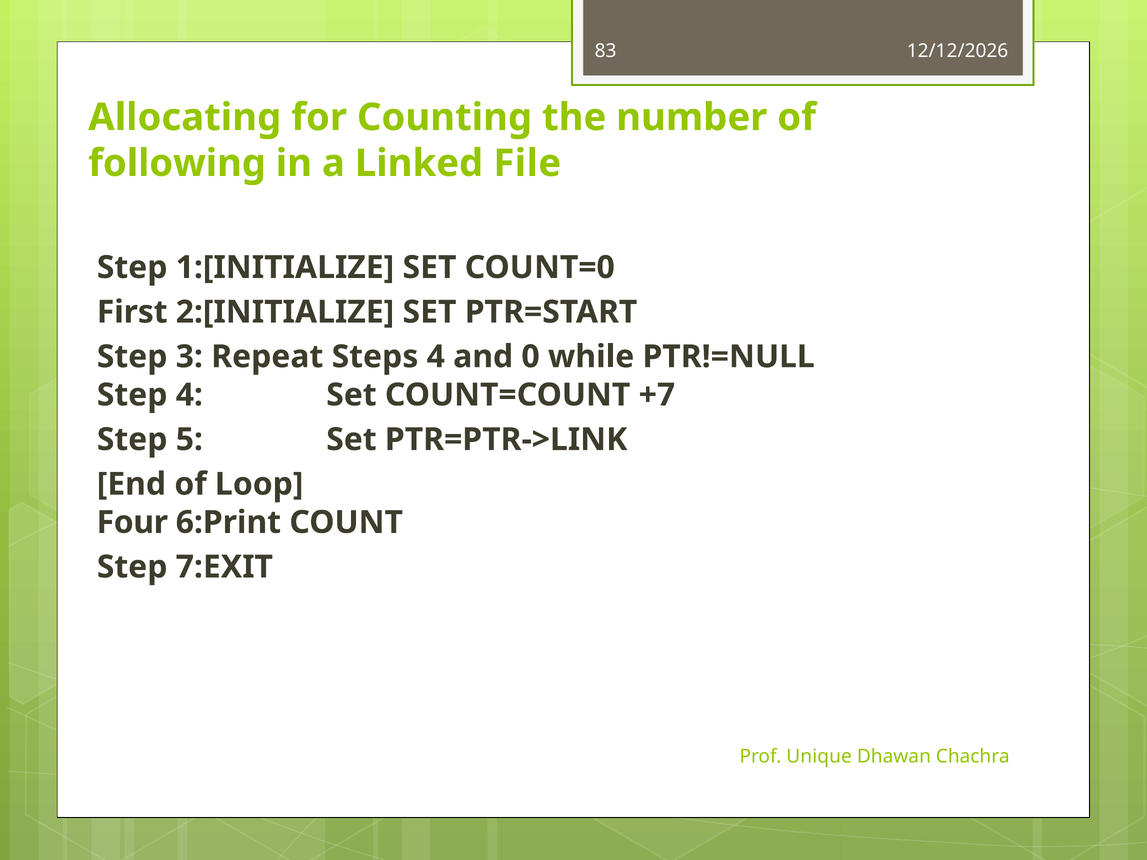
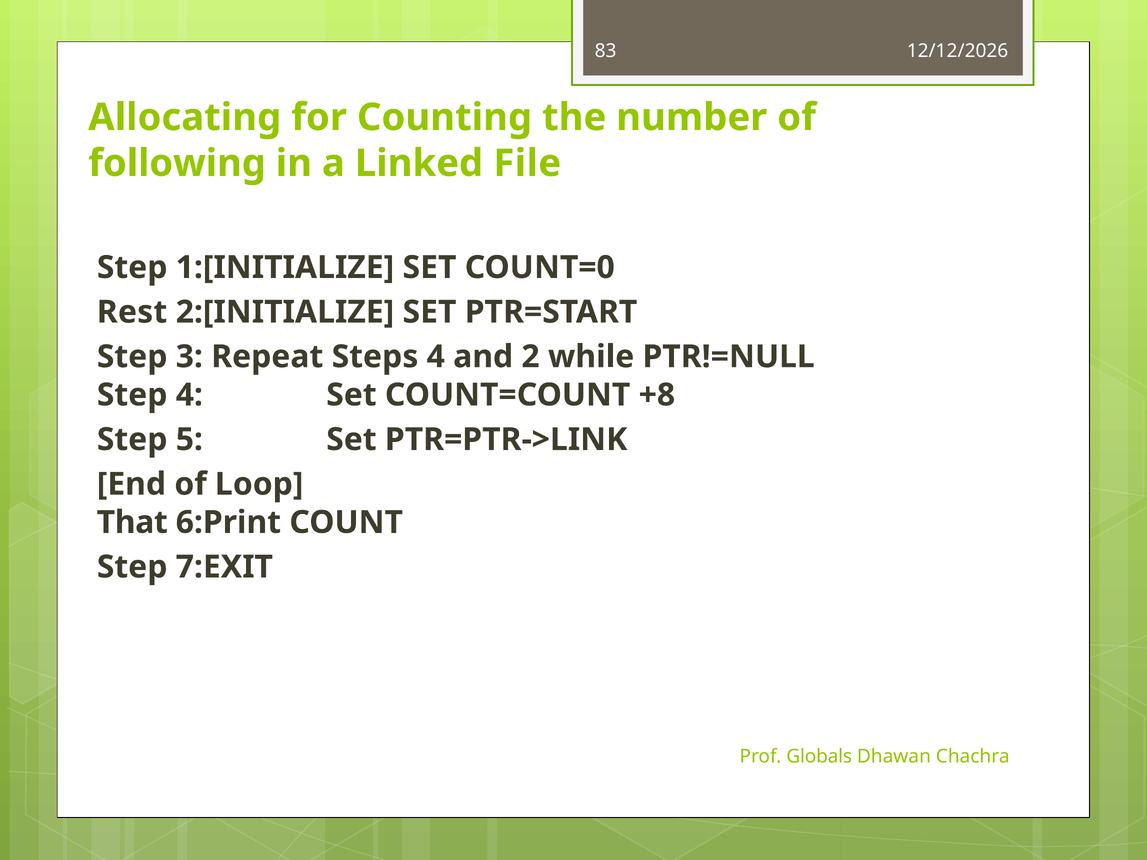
First: First -> Rest
0: 0 -> 2
+7: +7 -> +8
Four: Four -> That
Unique: Unique -> Globals
